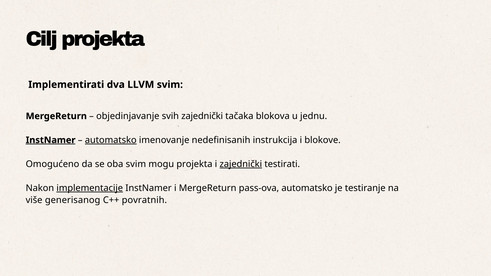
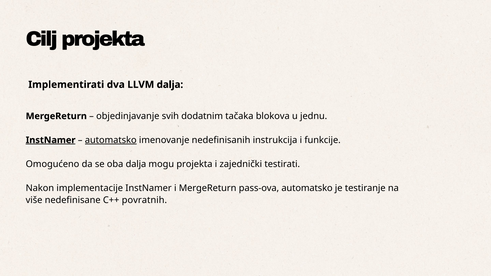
LLVM svim: svim -> dalja
svih zajednički: zajednički -> dodatnim
blokove: blokove -> funkcije
oba svim: svim -> dalja
zajednički at (241, 164) underline: present -> none
implementacije underline: present -> none
generisanog: generisanog -> nedefinisane
